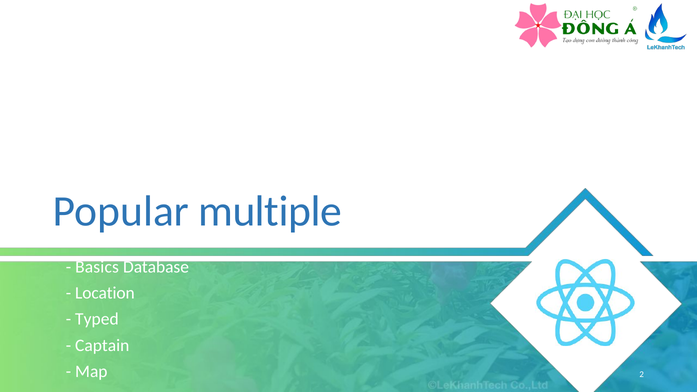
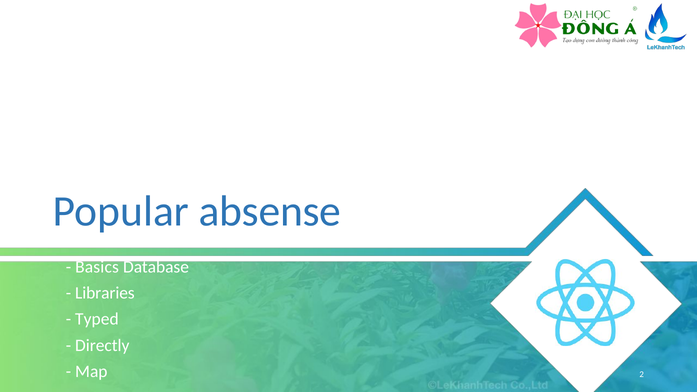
multiple: multiple -> absense
Location: Location -> Libraries
Captain: Captain -> Directly
